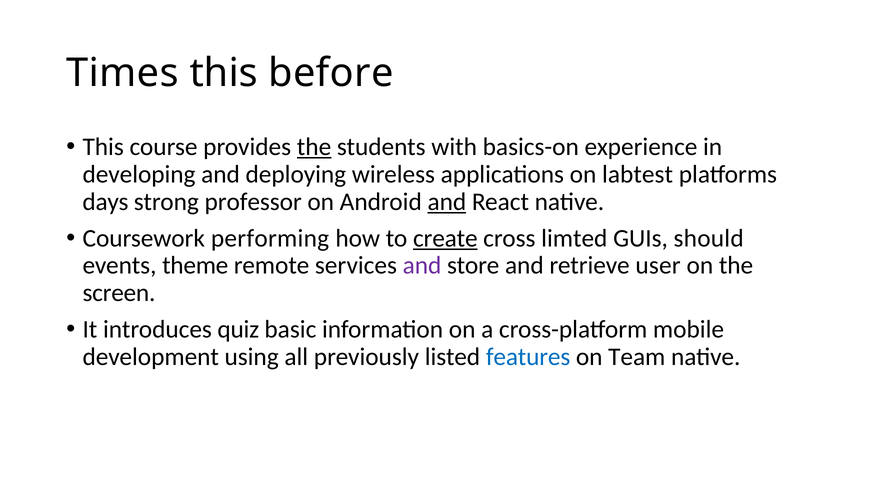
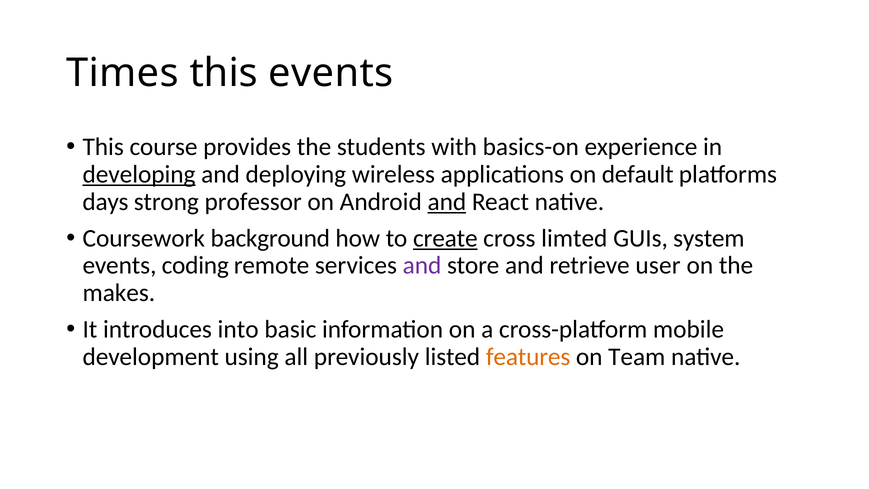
this before: before -> events
the at (314, 147) underline: present -> none
developing underline: none -> present
labtest: labtest -> default
performing: performing -> background
should: should -> system
theme: theme -> coding
screen: screen -> makes
quiz: quiz -> into
features colour: blue -> orange
